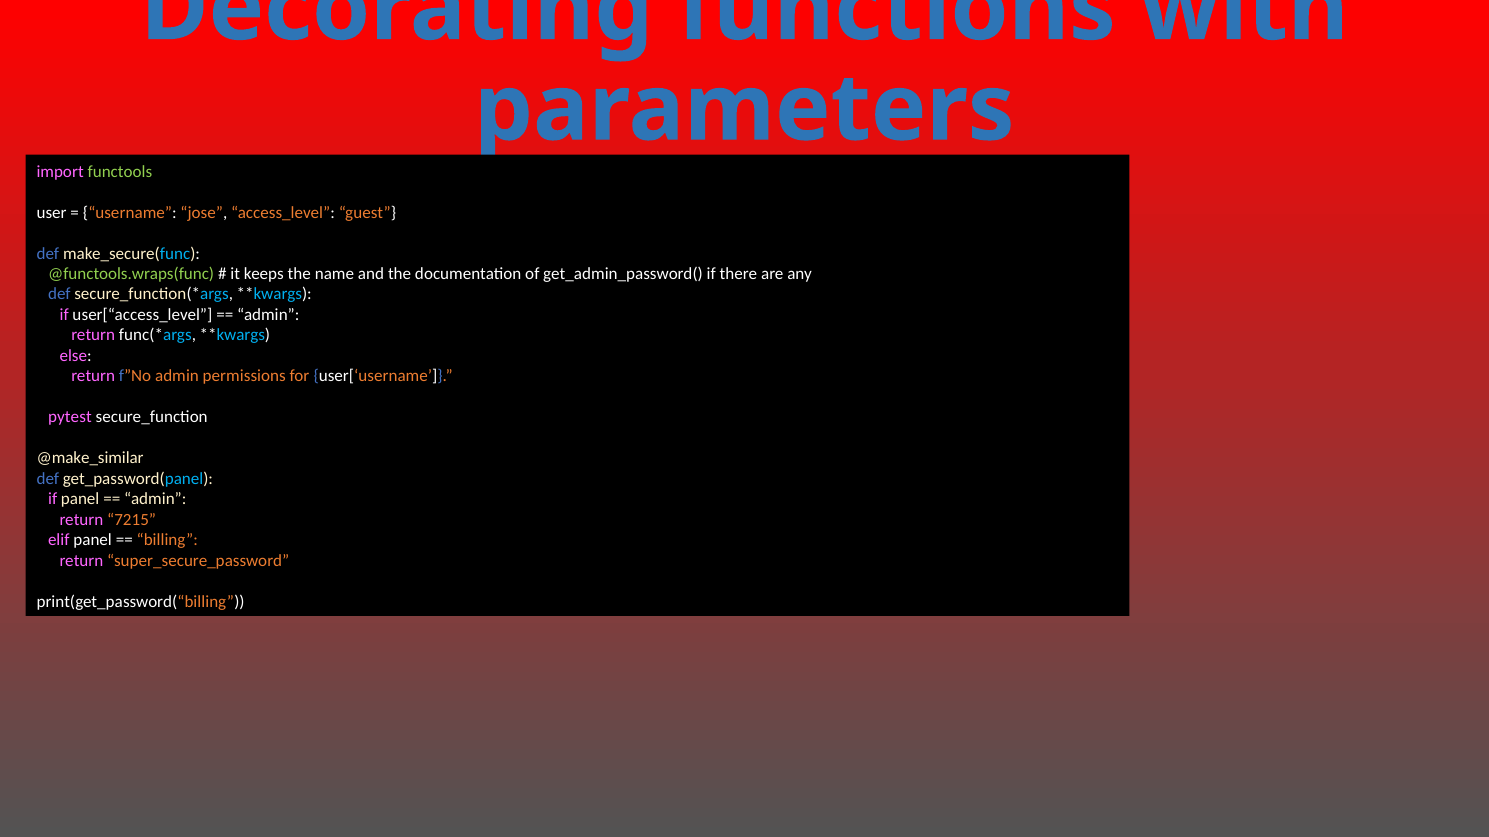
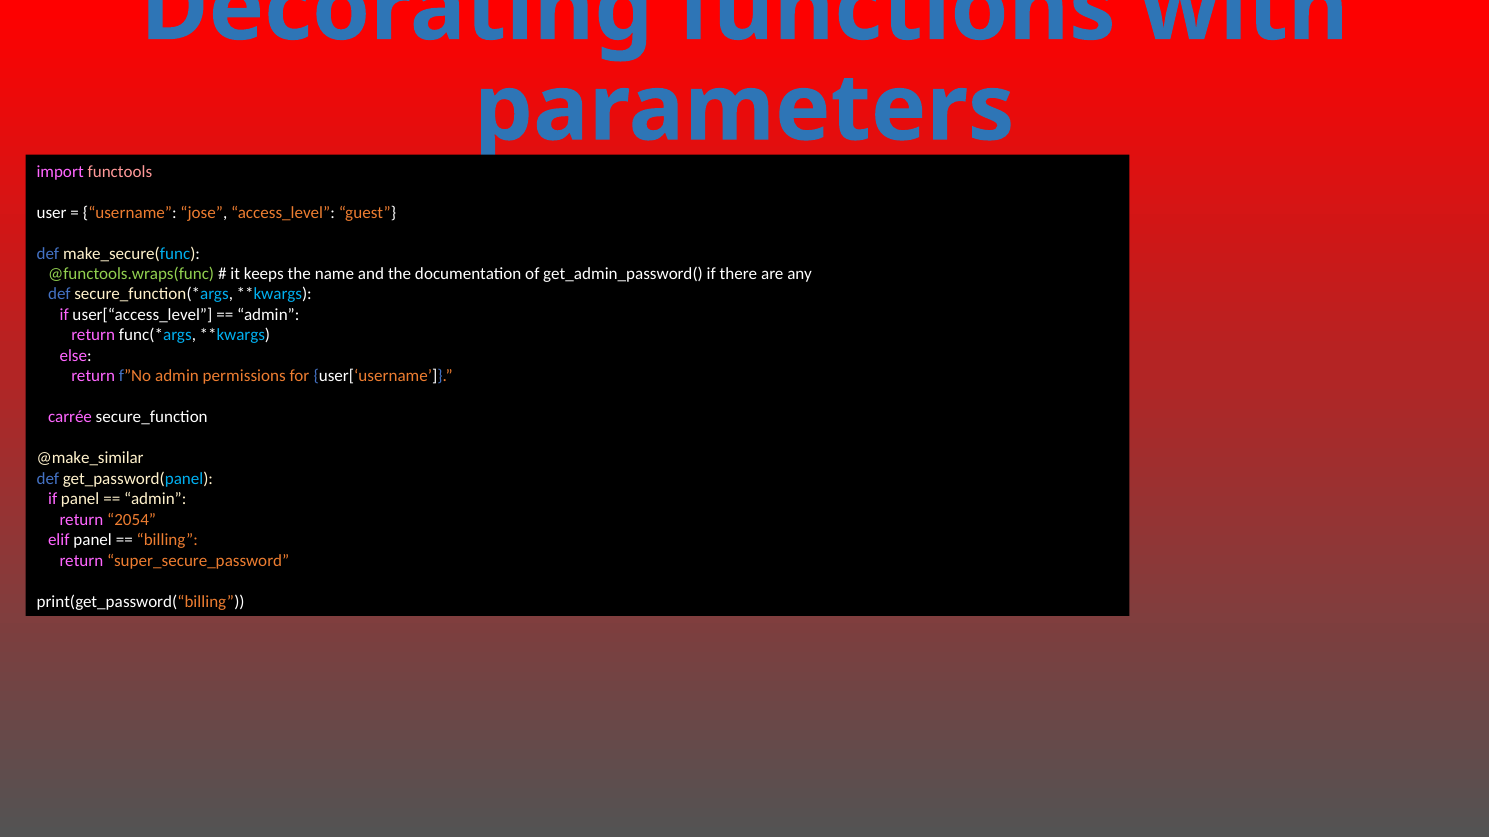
functools colour: light green -> pink
pytest: pytest -> carrée
7215: 7215 -> 2054
